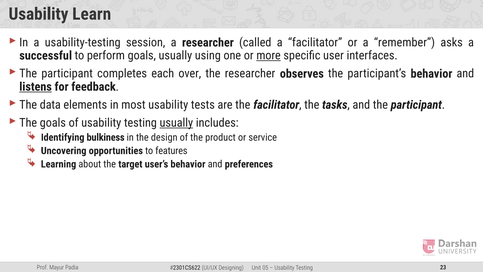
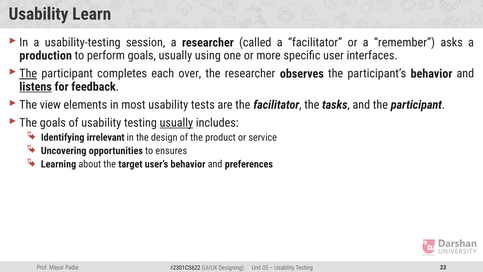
successful: successful -> production
more underline: present -> none
The at (28, 74) underline: none -> present
data: data -> view
bulkiness: bulkiness -> irrelevant
features: features -> ensures
